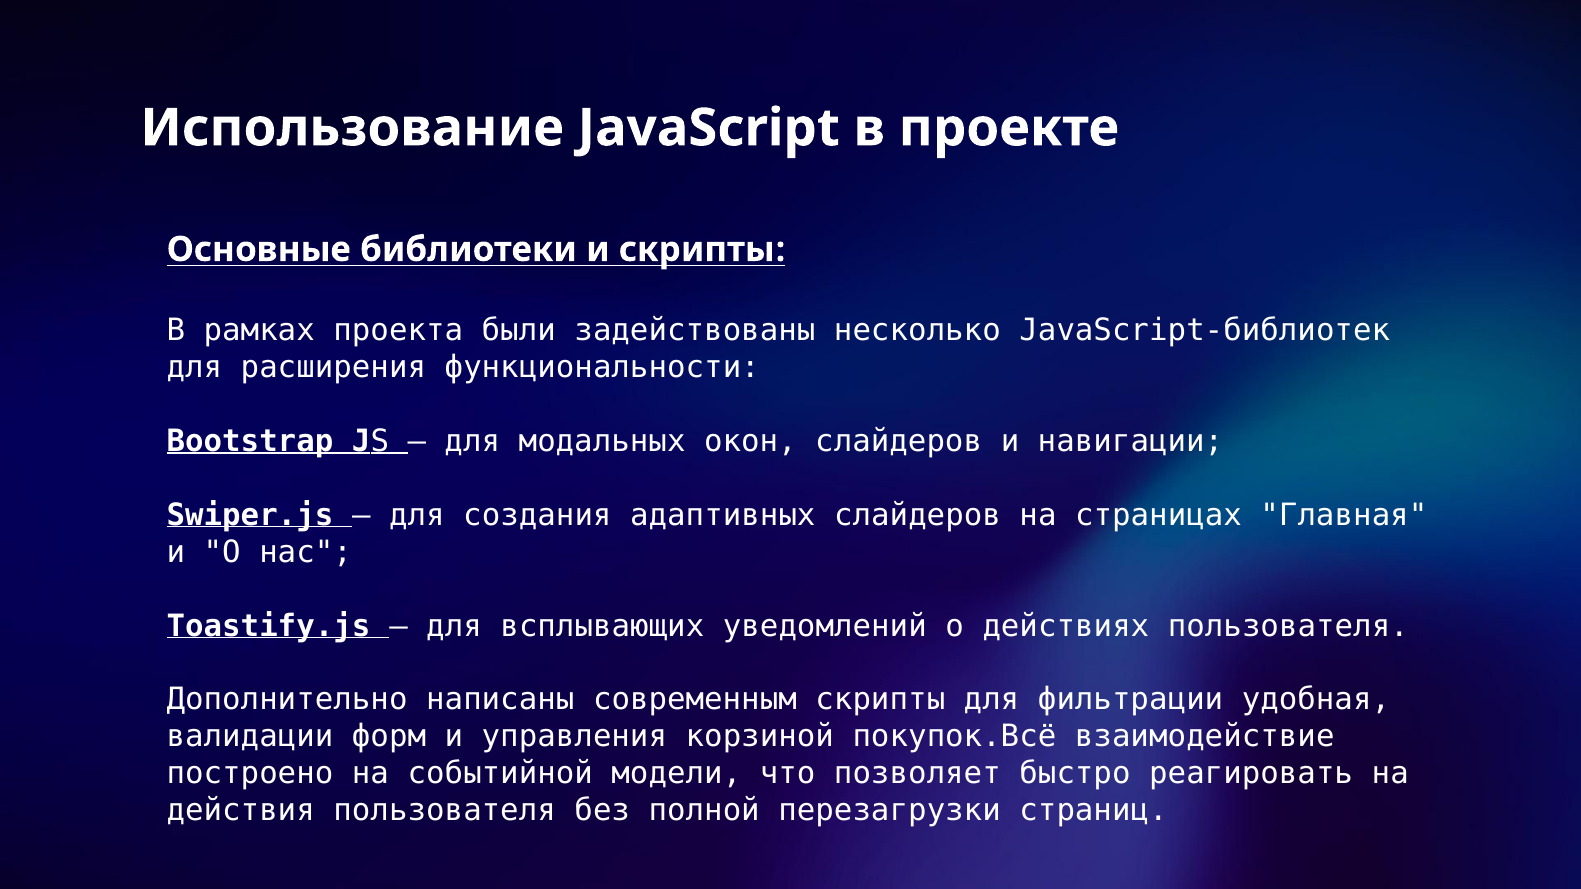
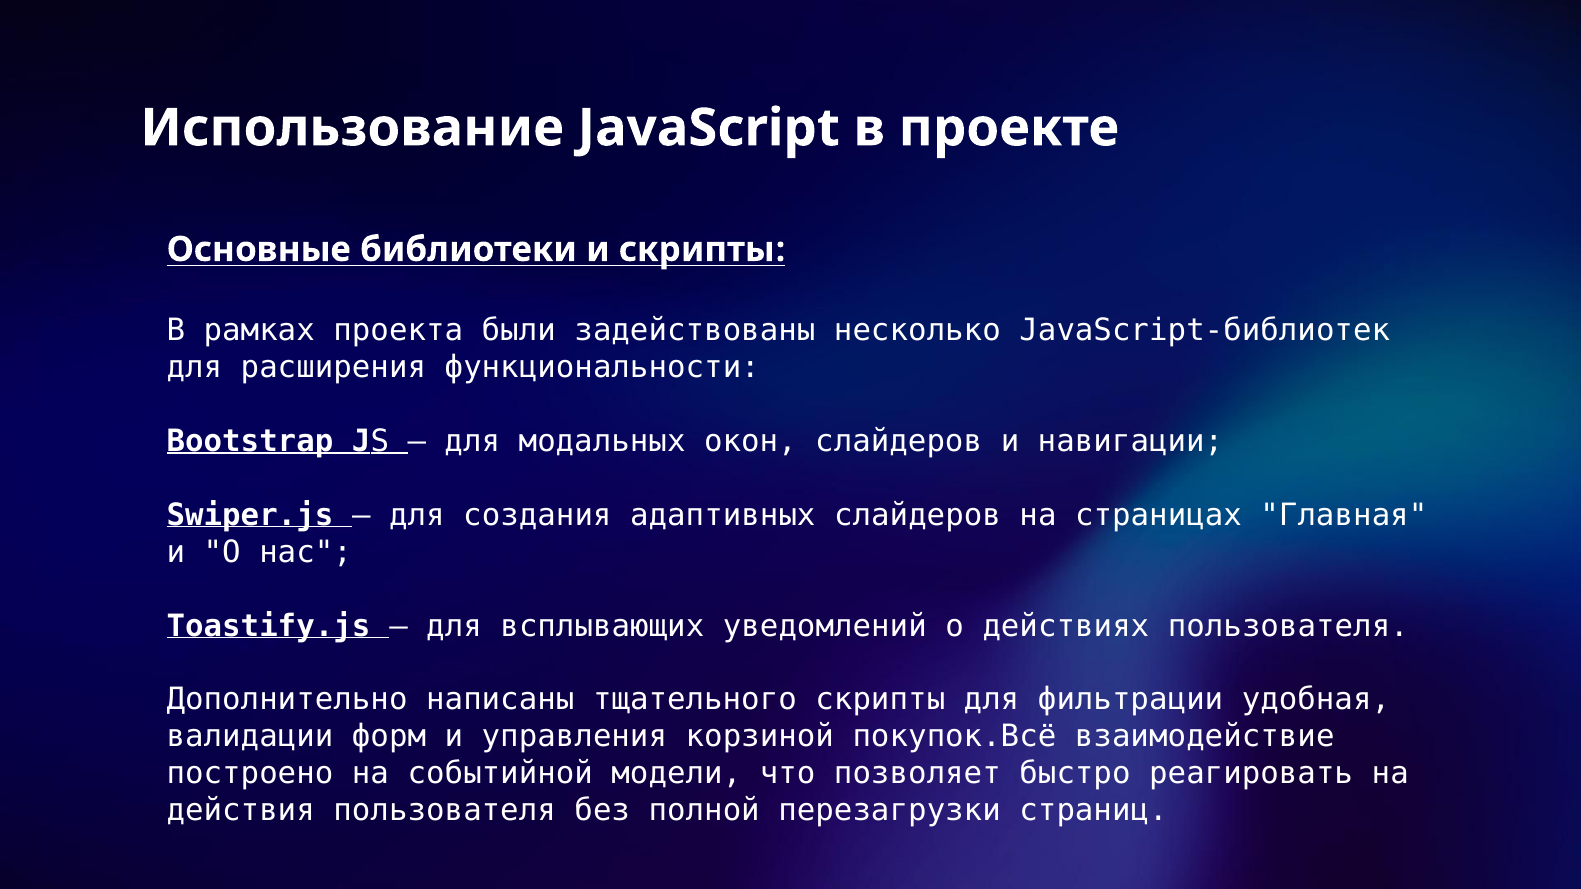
современным: современным -> тщательного
